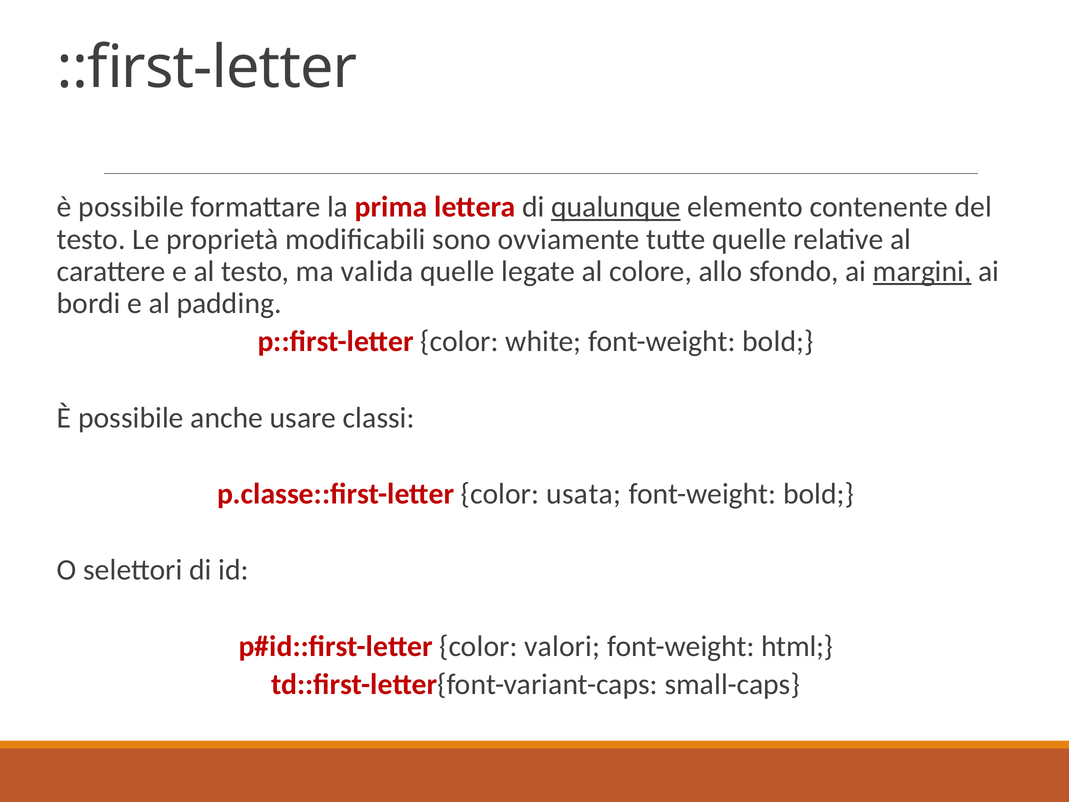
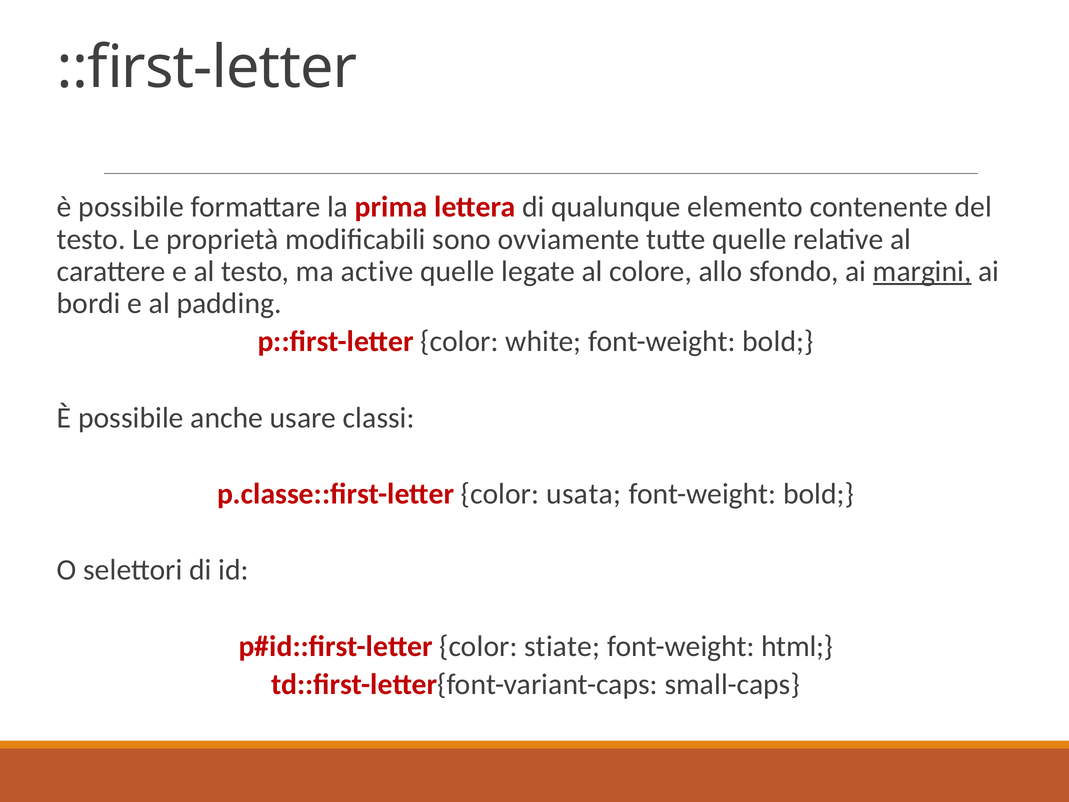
qualunque underline: present -> none
valida: valida -> active
valori: valori -> stiate
